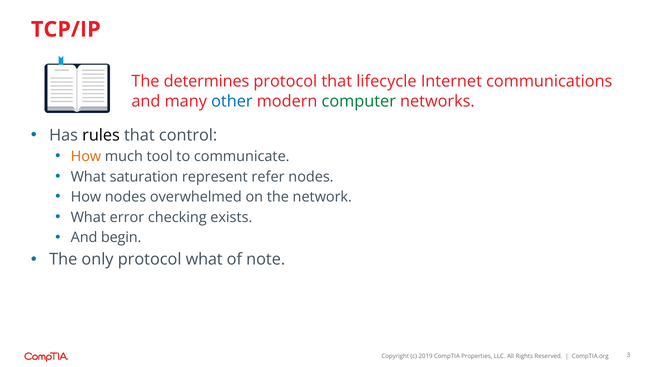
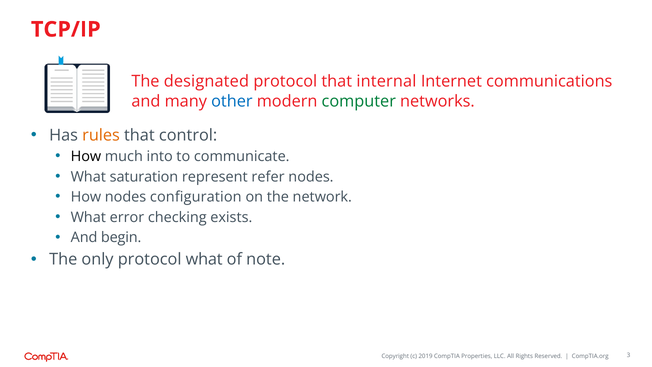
determines: determines -> designated
lifecycle: lifecycle -> internal
rules colour: black -> orange
How at (86, 156) colour: orange -> black
tool: tool -> into
overwhelmed: overwhelmed -> configuration
